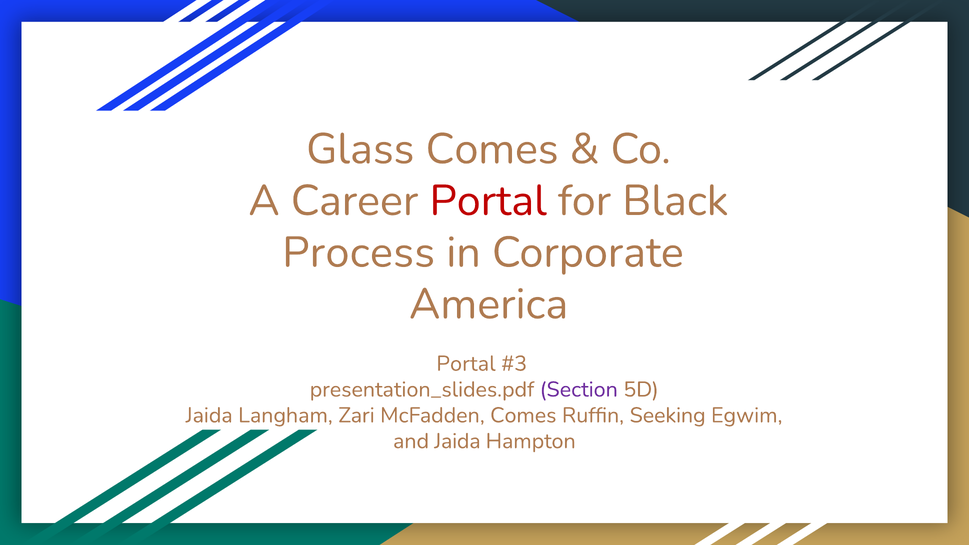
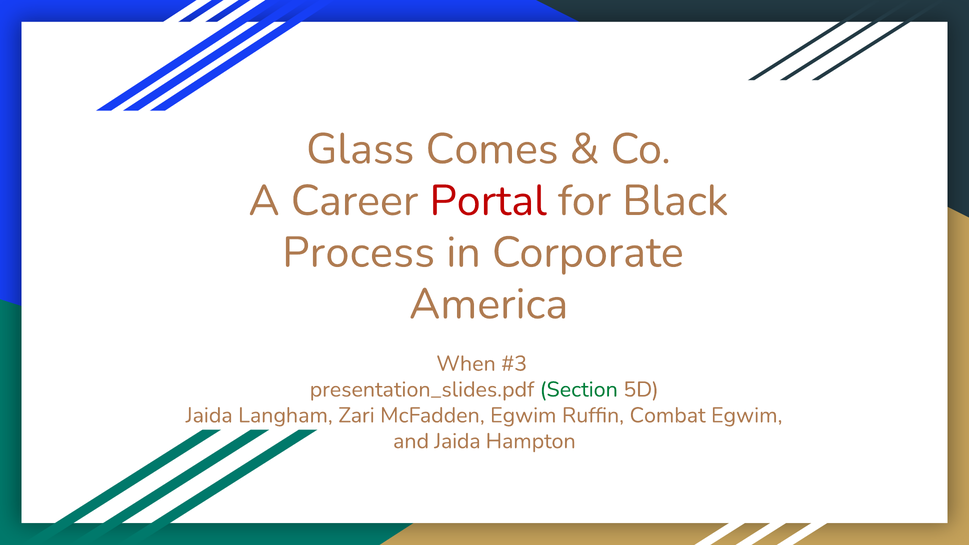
Portal at (466, 364): Portal -> When
Section colour: purple -> green
McFadden Comes: Comes -> Egwim
Seeking: Seeking -> Combat
